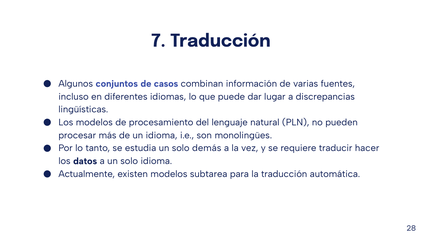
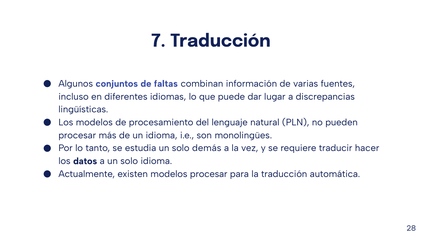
casos: casos -> faltas
modelos subtarea: subtarea -> procesar
